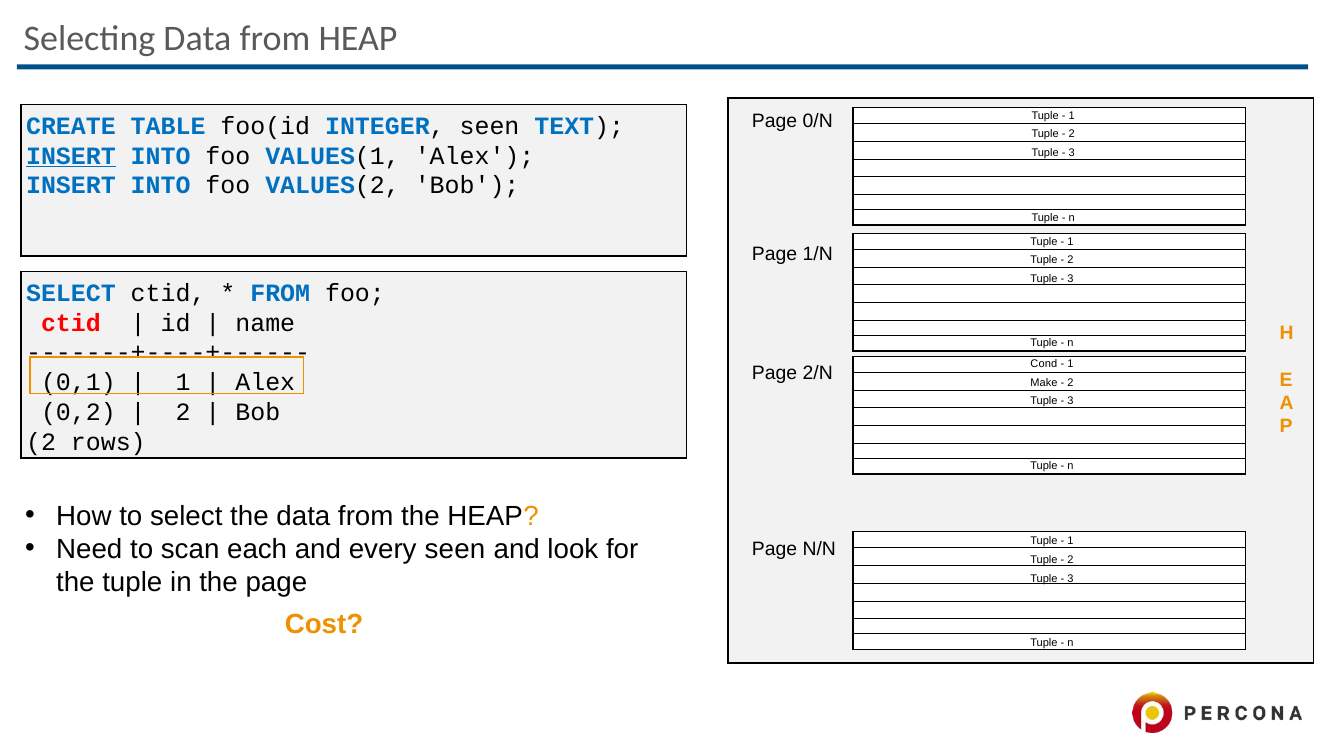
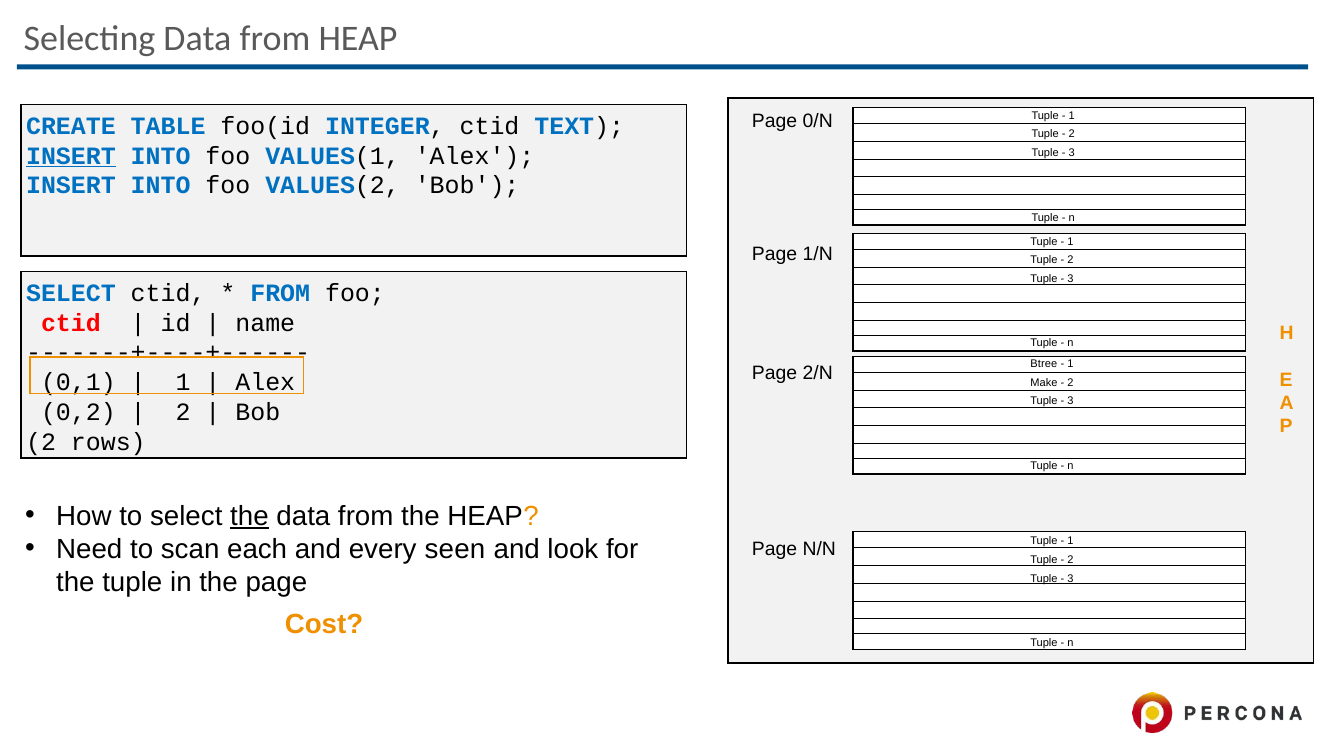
INTEGER seen: seen -> ctid
Cond: Cond -> Btree
the at (249, 517) underline: none -> present
